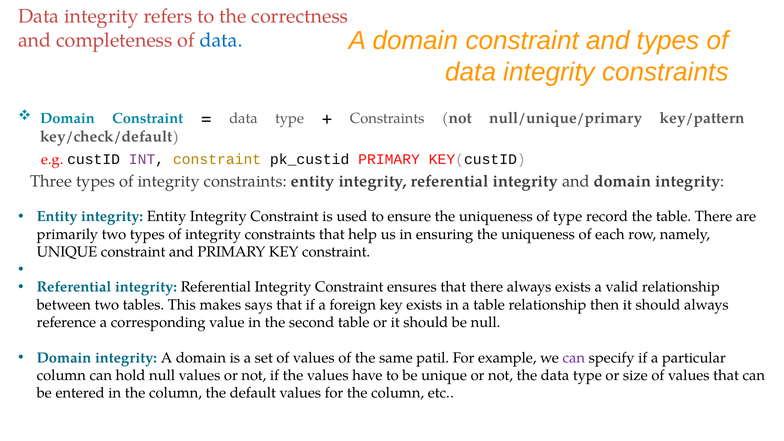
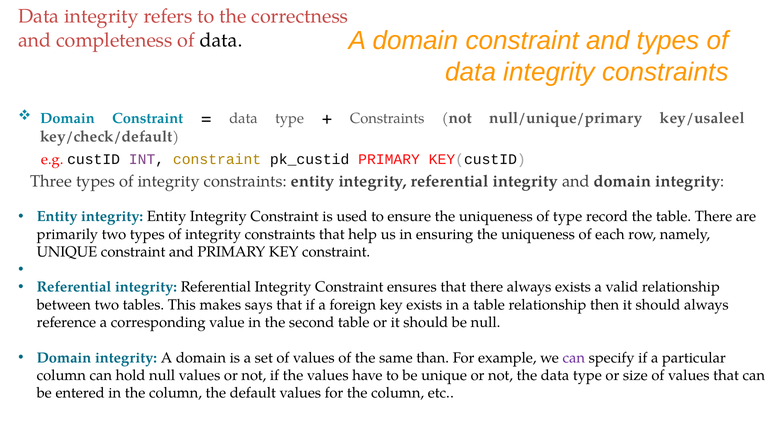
data at (221, 40) colour: blue -> black
key/pattern: key/pattern -> key/usaleel
patil: patil -> than
